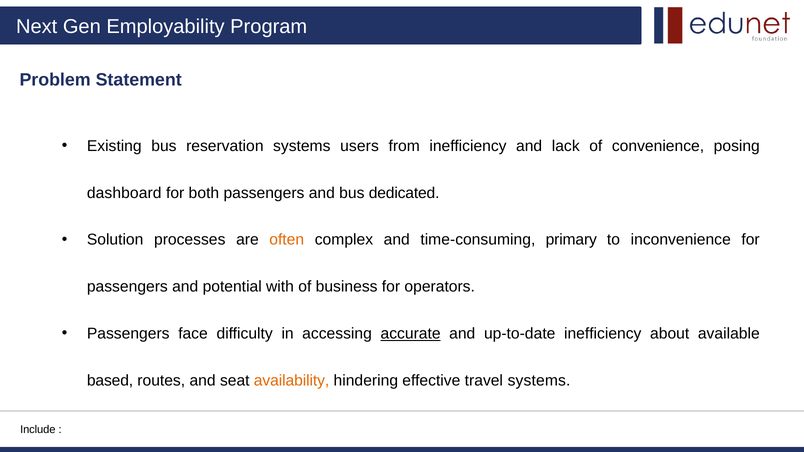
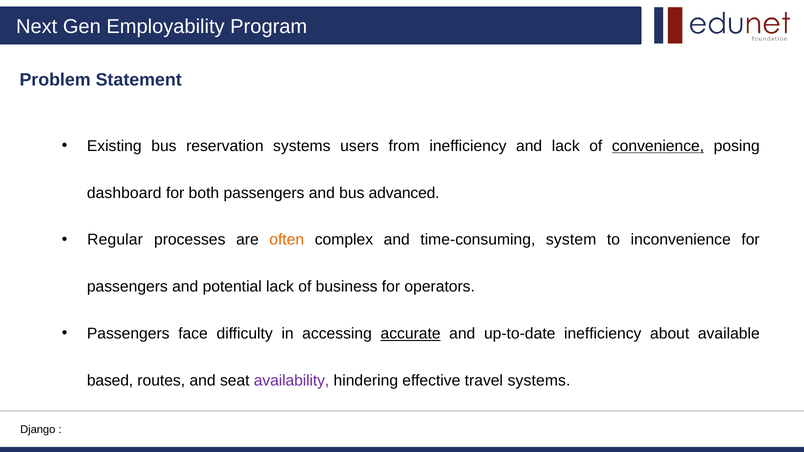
convenience underline: none -> present
dedicated: dedicated -> advanced
Solution: Solution -> Regular
primary: primary -> system
potential with: with -> lack
availability colour: orange -> purple
Include: Include -> Django
